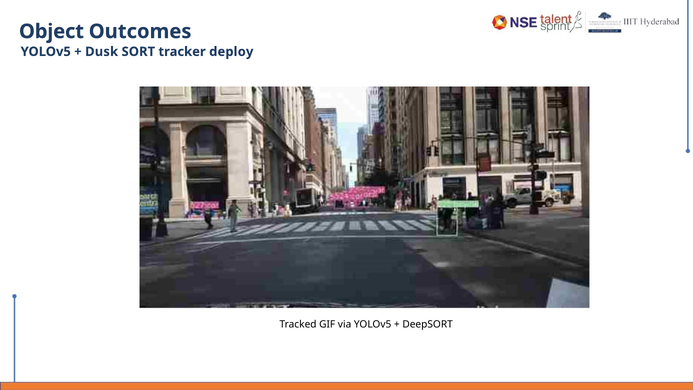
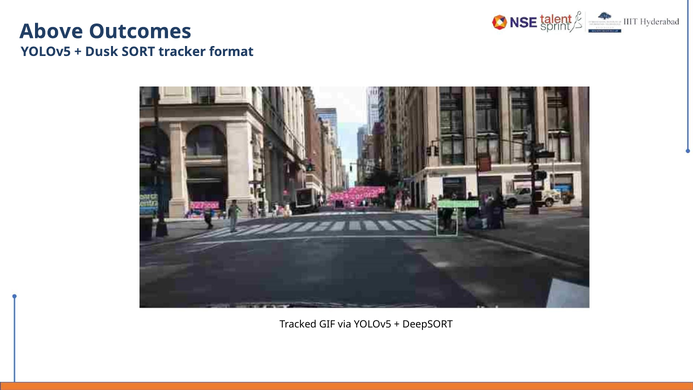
Object: Object -> Above
deploy: deploy -> format
